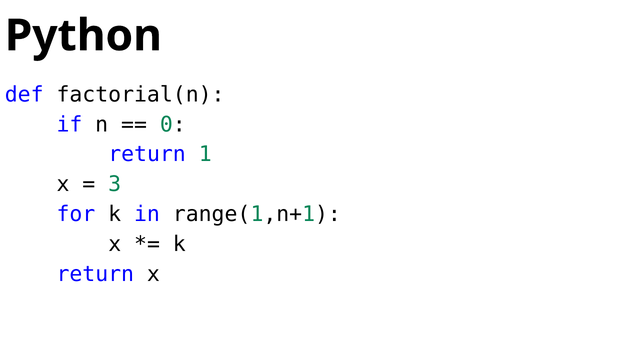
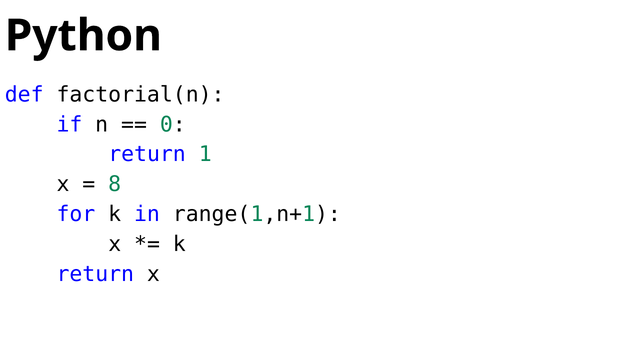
3: 3 -> 8
